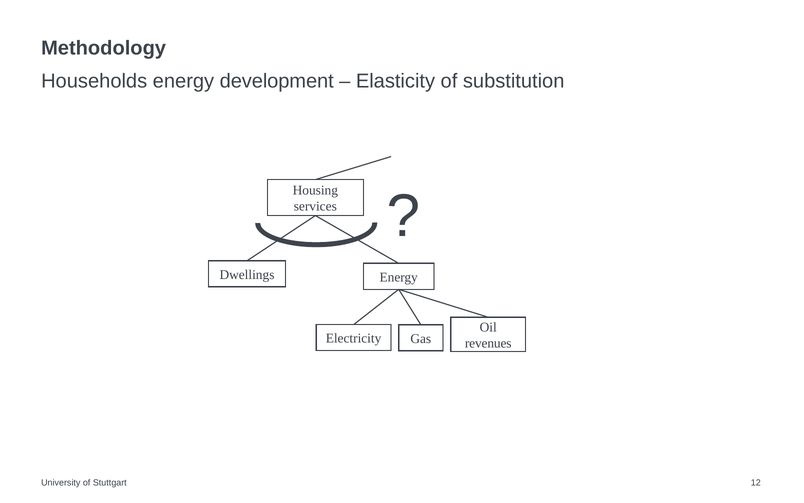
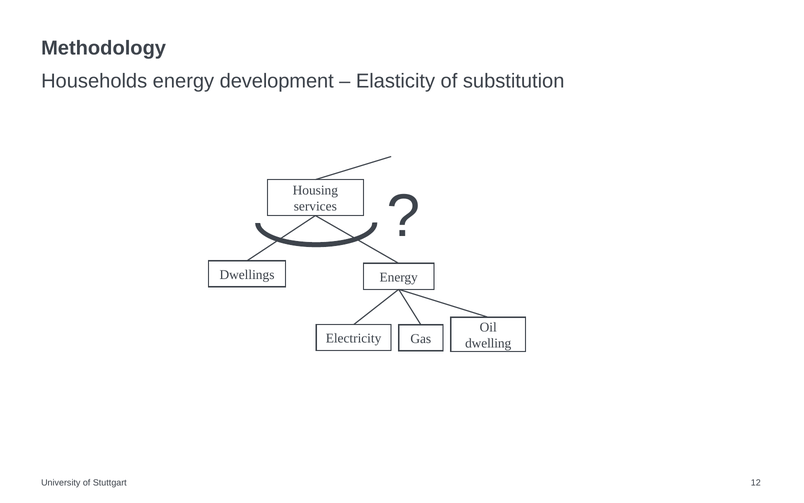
revenues: revenues -> dwelling
